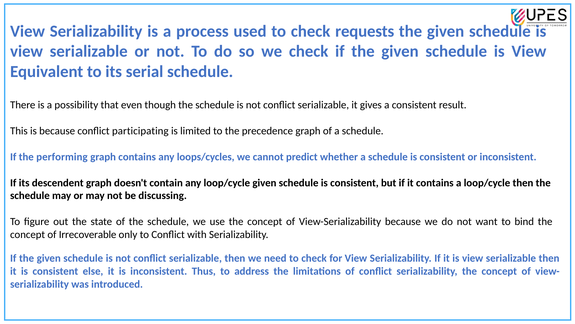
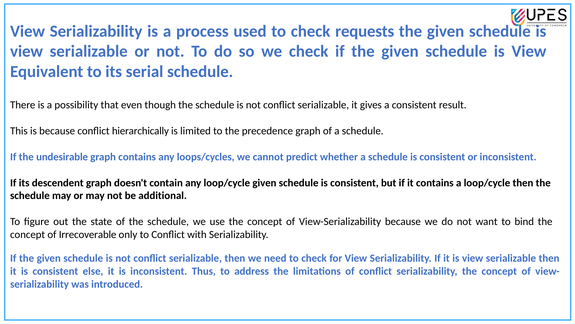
participating: participating -> hierarchically
performing: performing -> undesirable
discussing: discussing -> additional
